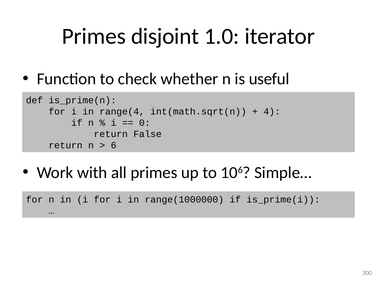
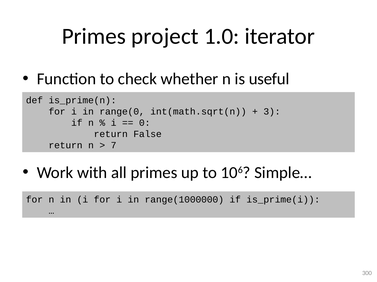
disjoint: disjoint -> project
range(4: range(4 -> range(0
4: 4 -> 3
6: 6 -> 7
